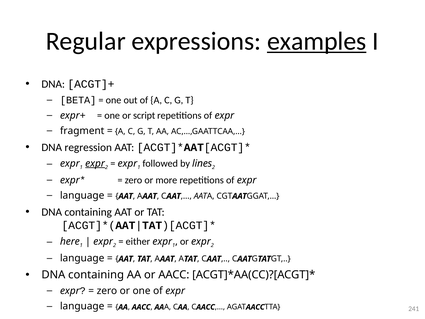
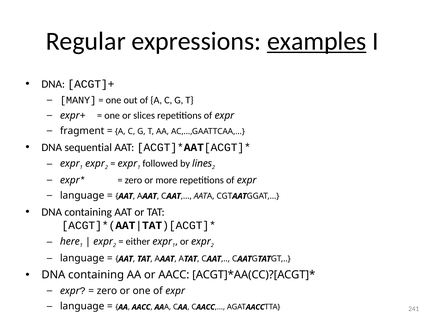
BETA: BETA -> MANY
script: script -> slices
regression: regression -> sequential
expr at (95, 163) underline: present -> none
